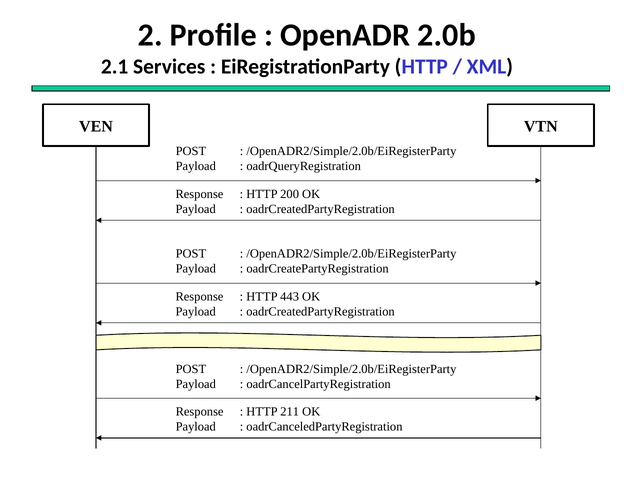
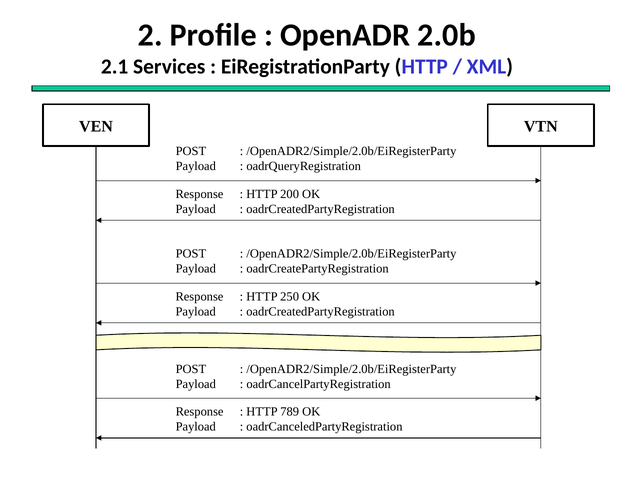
443: 443 -> 250
211: 211 -> 789
